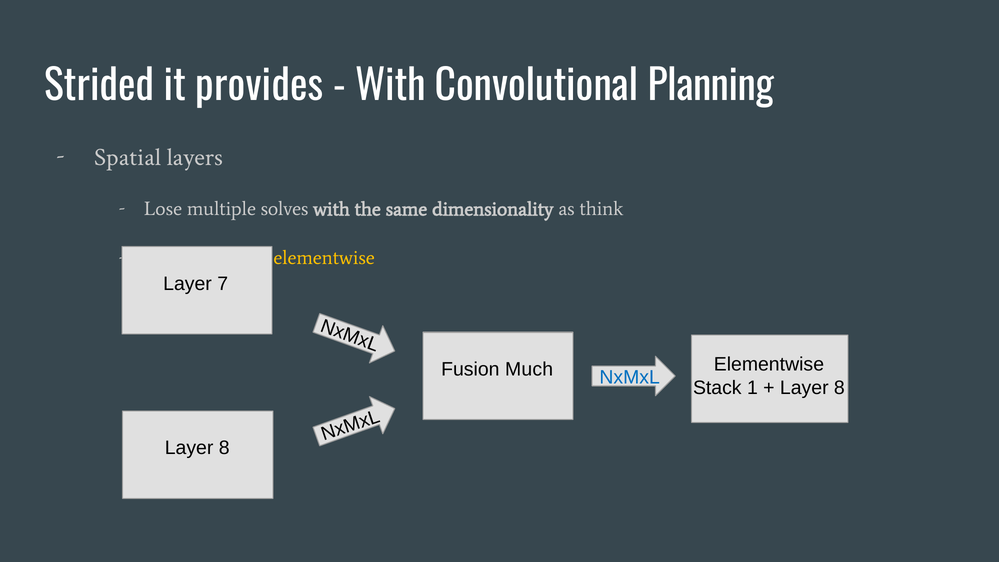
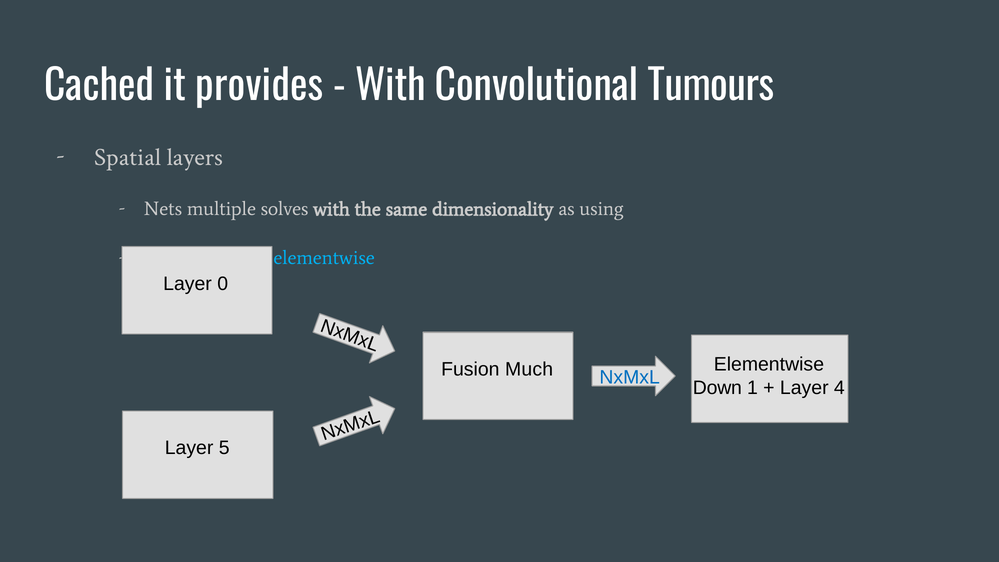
Strided: Strided -> Cached
Planning: Planning -> Tumours
Lose: Lose -> Nets
think: think -> using
elementwise at (324, 258) colour: yellow -> light blue
7: 7 -> 0
Stack: Stack -> Down
8 at (839, 388): 8 -> 4
8 at (224, 448): 8 -> 5
